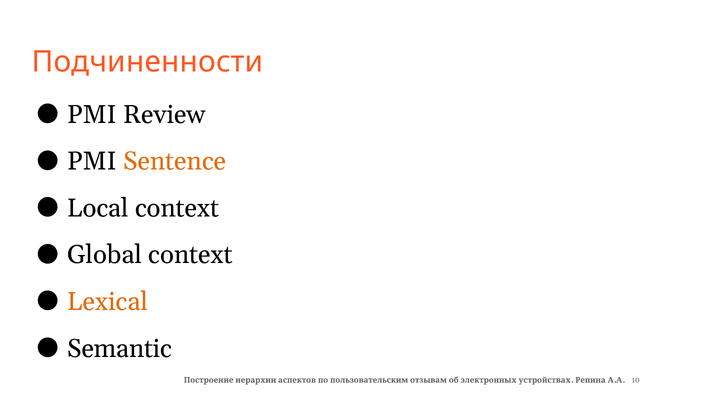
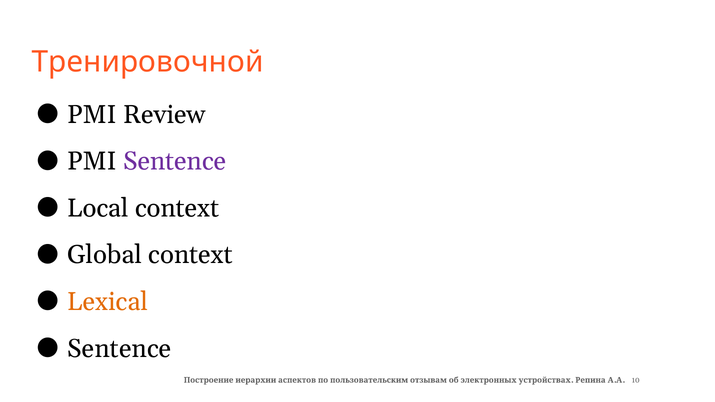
Подчиненности: Подчиненности -> Тренировочной
Sentence at (175, 161) colour: orange -> purple
Semantic at (120, 349): Semantic -> Sentence
